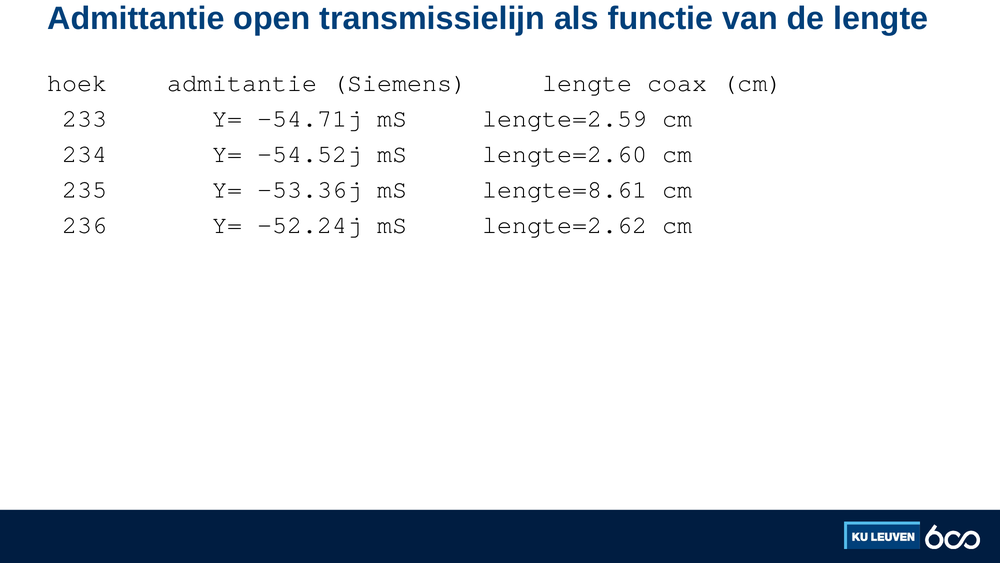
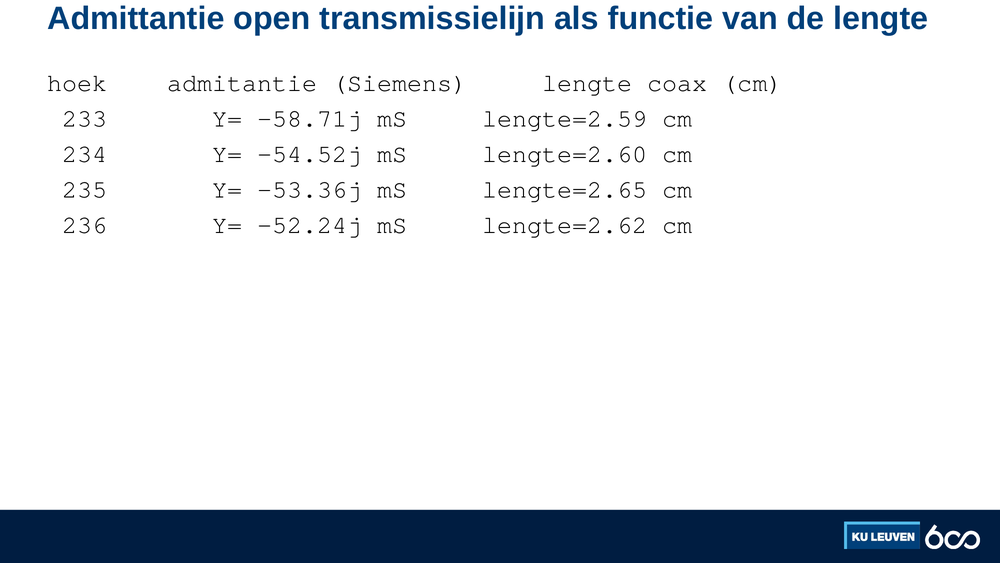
-54.71j: -54.71j -> -58.71j
lengte=8.61: lengte=8.61 -> lengte=2.65
